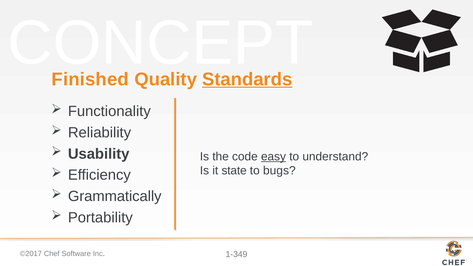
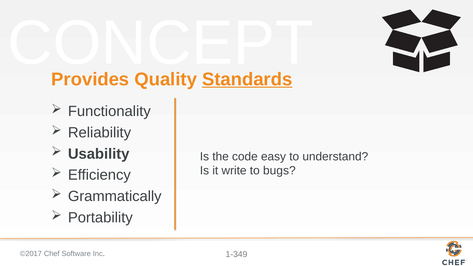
Finished: Finished -> Provides
easy underline: present -> none
state: state -> write
